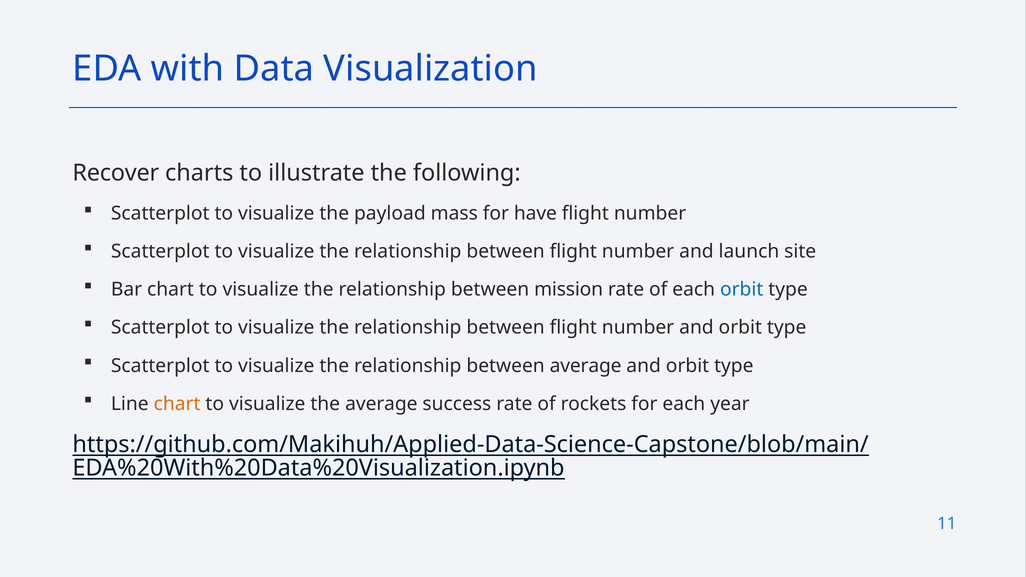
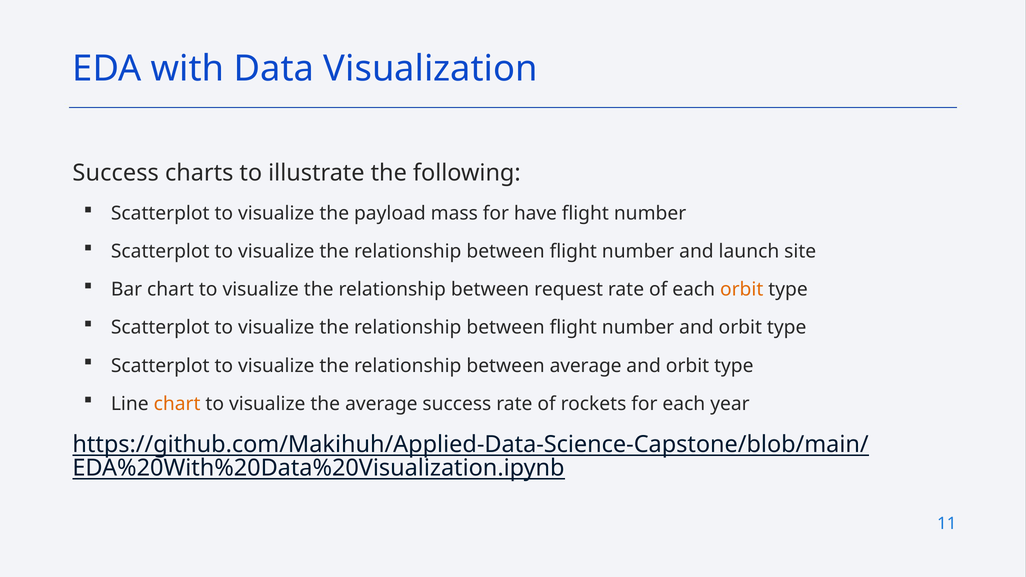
Recover at (116, 173): Recover -> Success
mission: mission -> request
orbit at (742, 290) colour: blue -> orange
